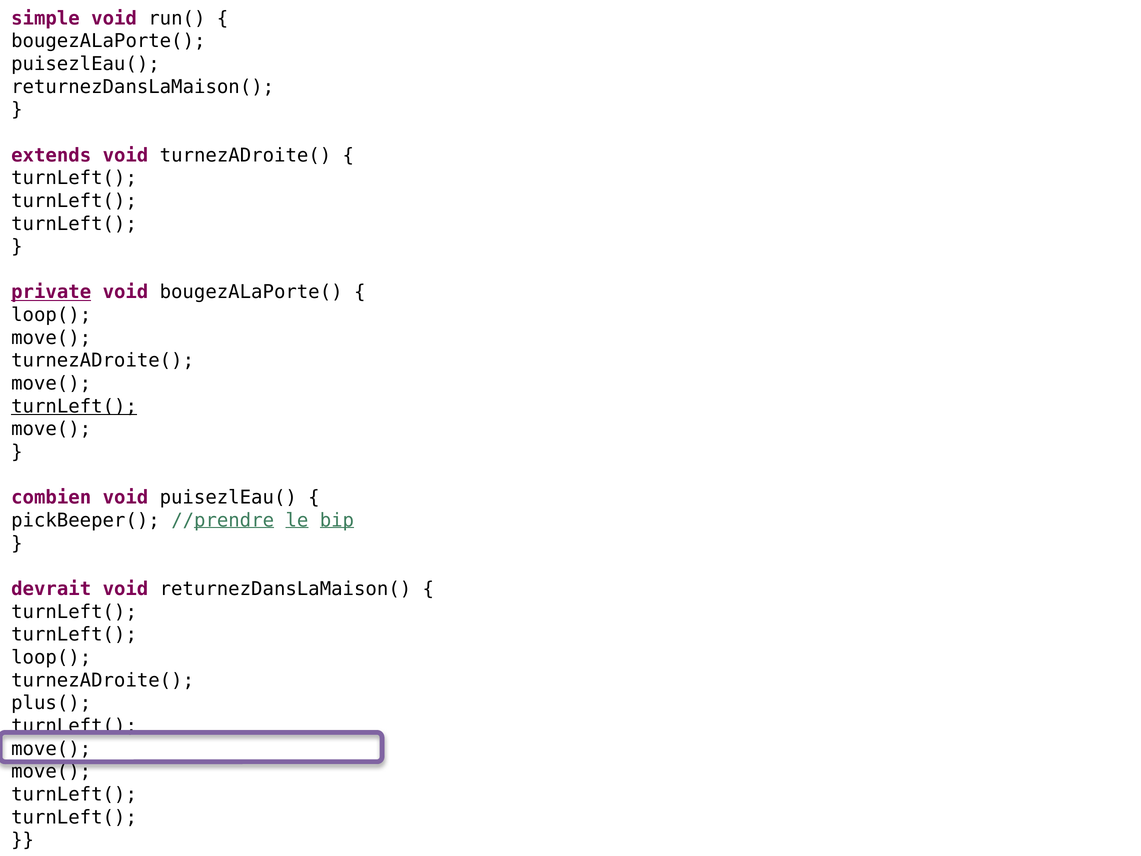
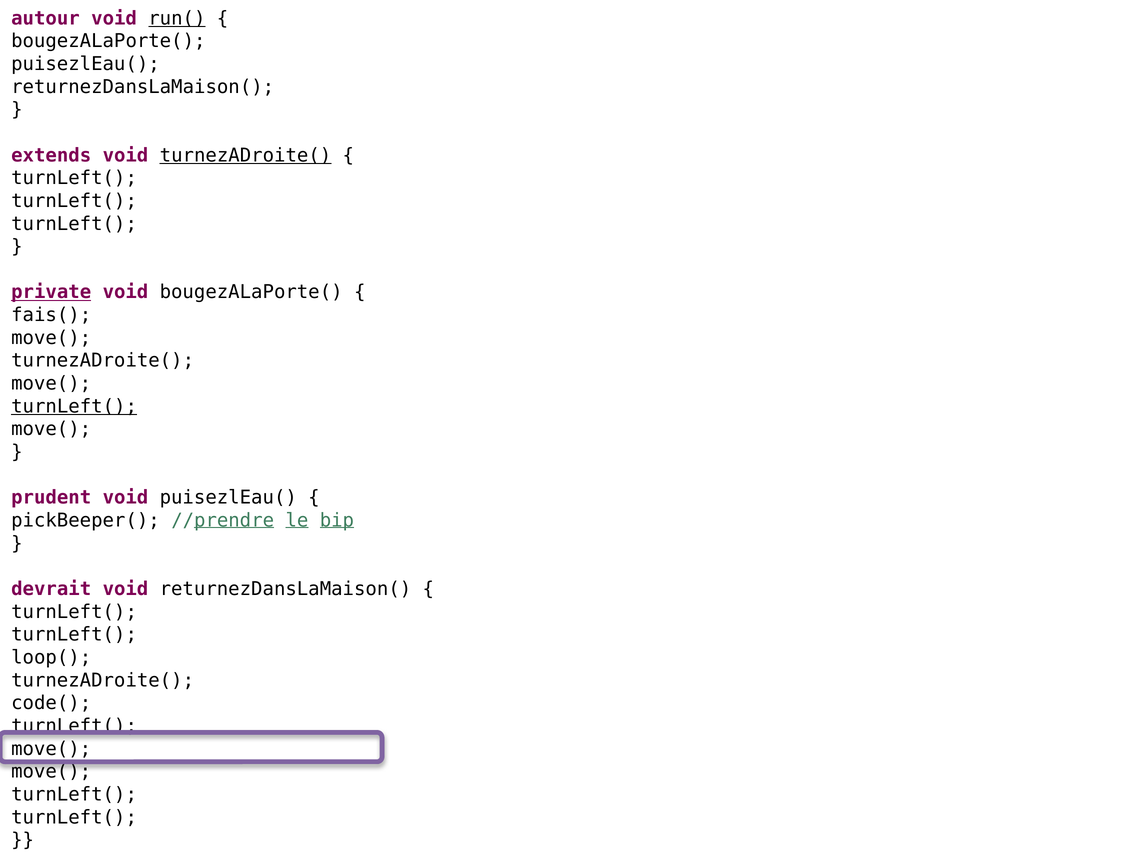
simple: simple -> autour
run( underline: none -> present
turnezADroite( at (245, 155) underline: none -> present
loop( at (51, 315): loop( -> fais(
combien: combien -> prudent
plus(: plus( -> code(
